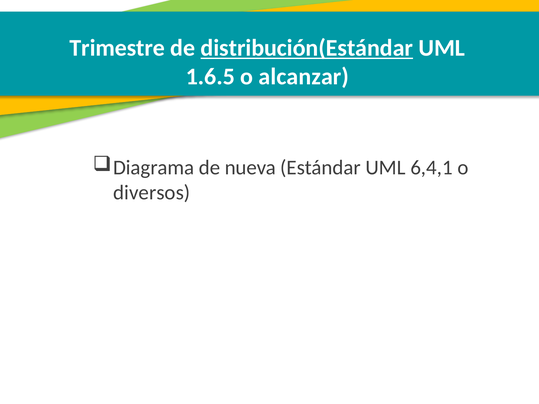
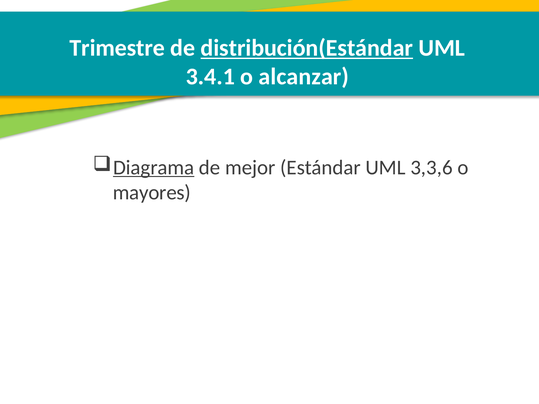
1.6.5: 1.6.5 -> 3.4.1
Diagrama underline: none -> present
nueva: nueva -> mejor
6,4,1: 6,4,1 -> 3,3,6
diversos: diversos -> mayores
